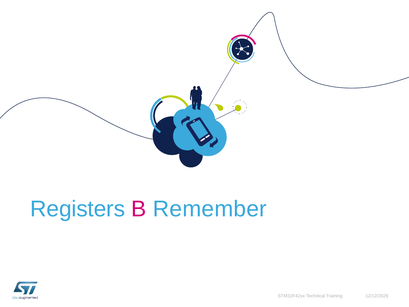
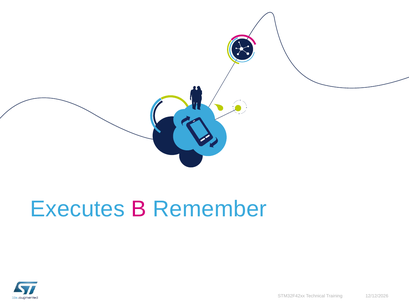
Registers: Registers -> Executes
